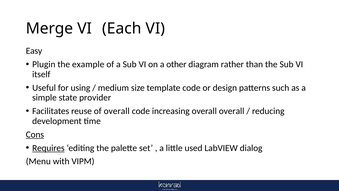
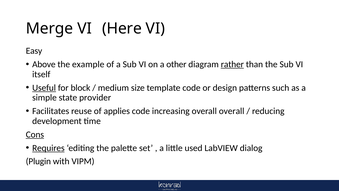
Each: Each -> Here
Plugin: Plugin -> Above
rather underline: none -> present
Useful underline: none -> present
using: using -> block
of overall: overall -> applies
Menu: Menu -> Plugin
